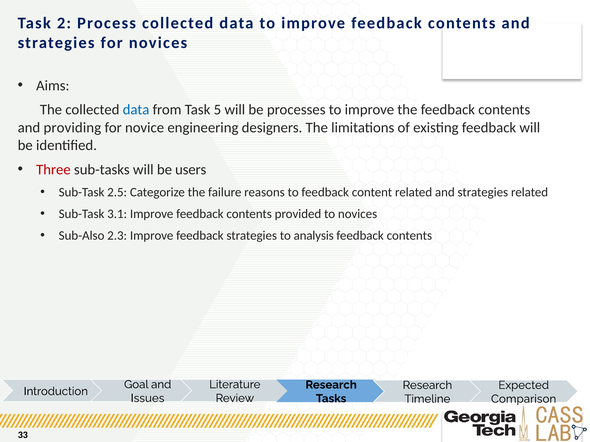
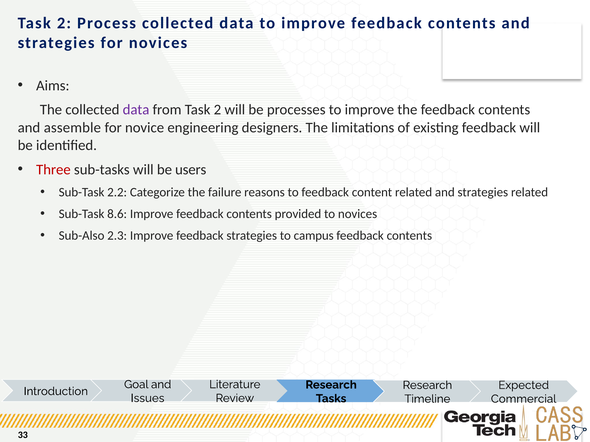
data at (136, 110) colour: blue -> purple
from Task 5: 5 -> 2
providing: providing -> assemble
2.5: 2.5 -> 2.2
3.1: 3.1 -> 8.6
analysis: analysis -> campus
Comparison: Comparison -> Commercial
